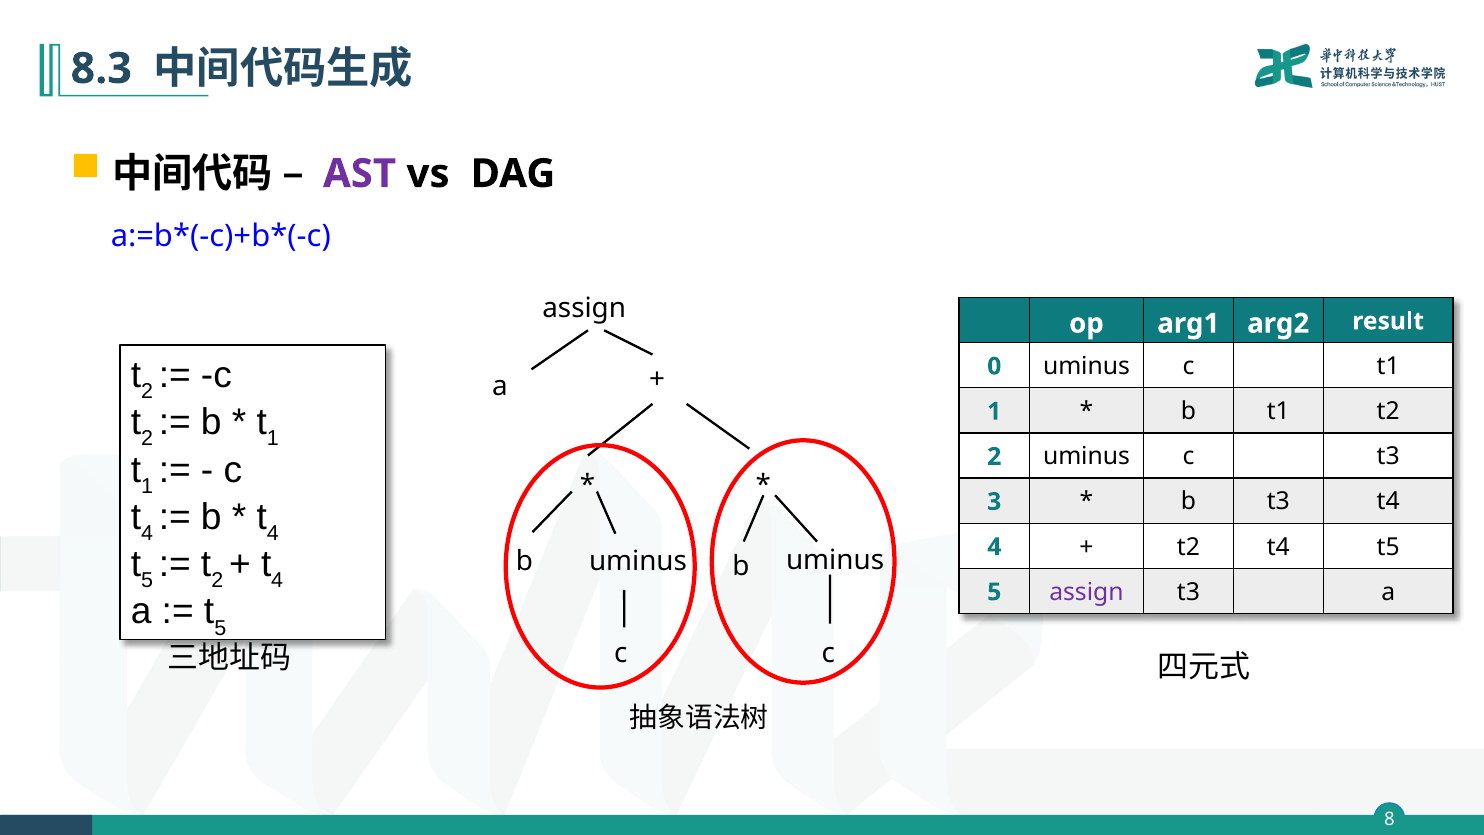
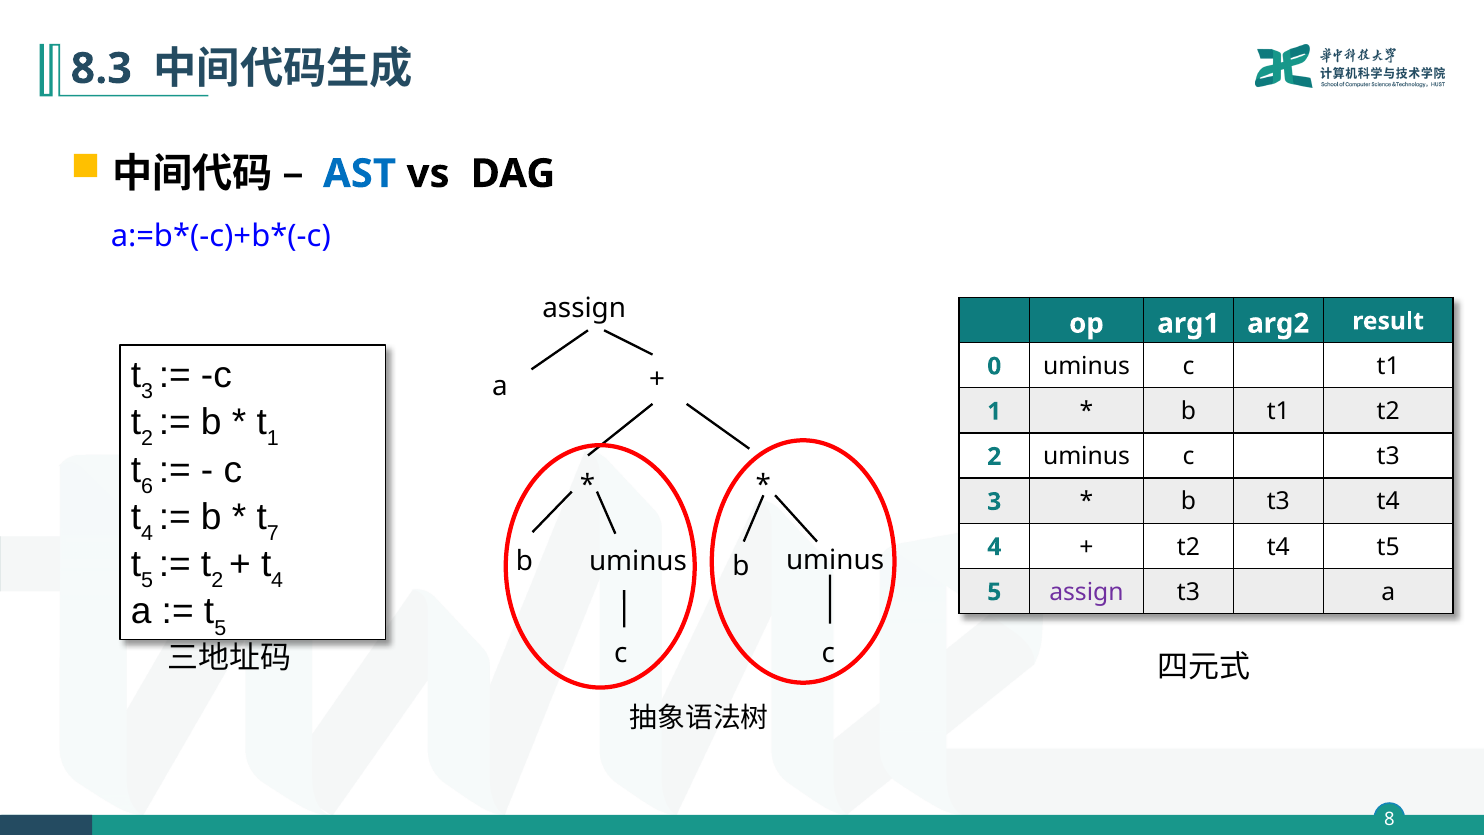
AST colour: purple -> blue
2 at (147, 391): 2 -> 3
1 at (147, 486): 1 -> 6
4 at (273, 533): 4 -> 7
